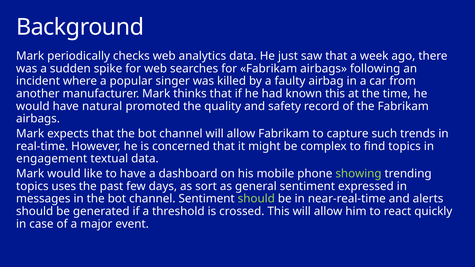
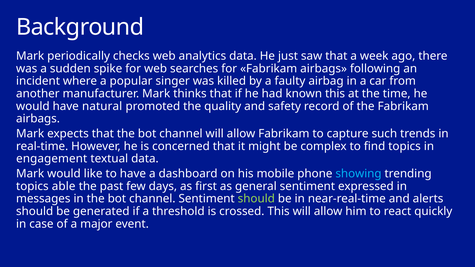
showing colour: light green -> light blue
uses: uses -> able
sort: sort -> first
